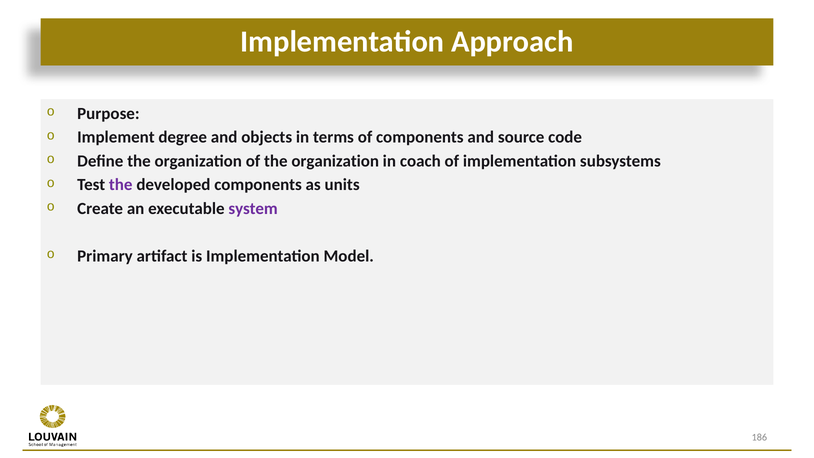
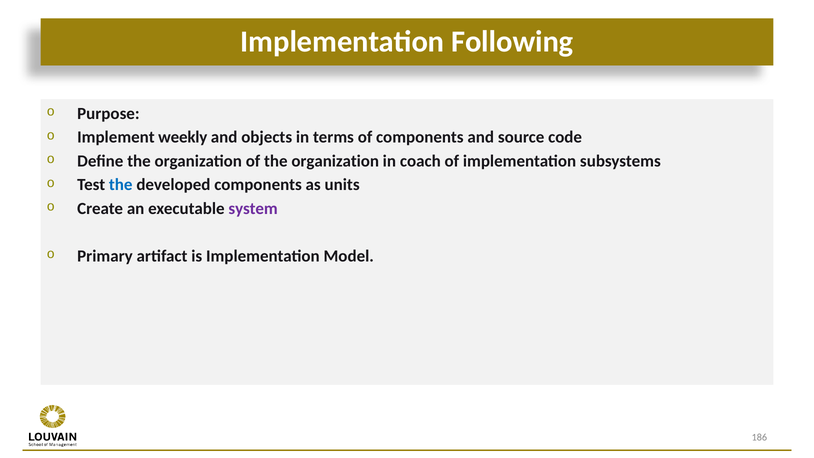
Approach: Approach -> Following
degree: degree -> weekly
the at (121, 185) colour: purple -> blue
